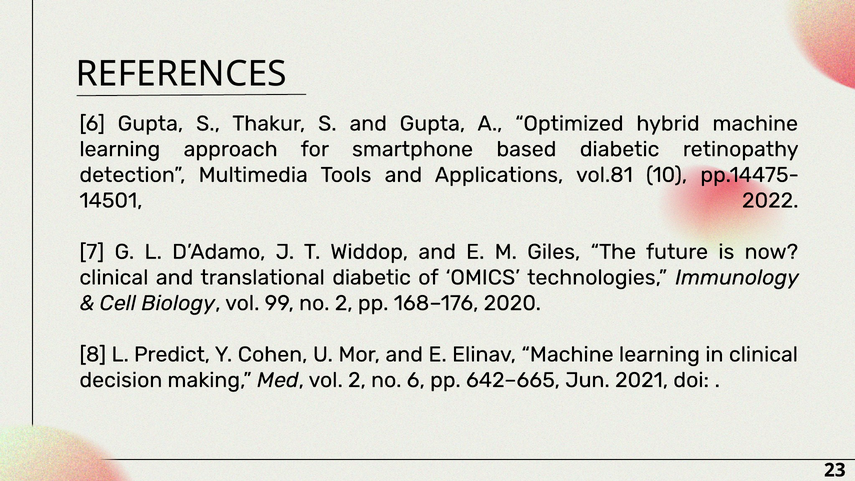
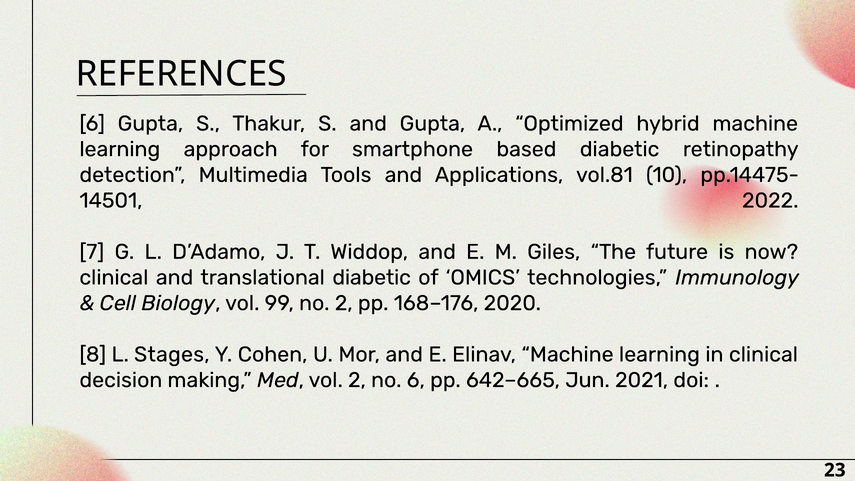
Predict: Predict -> Stages
